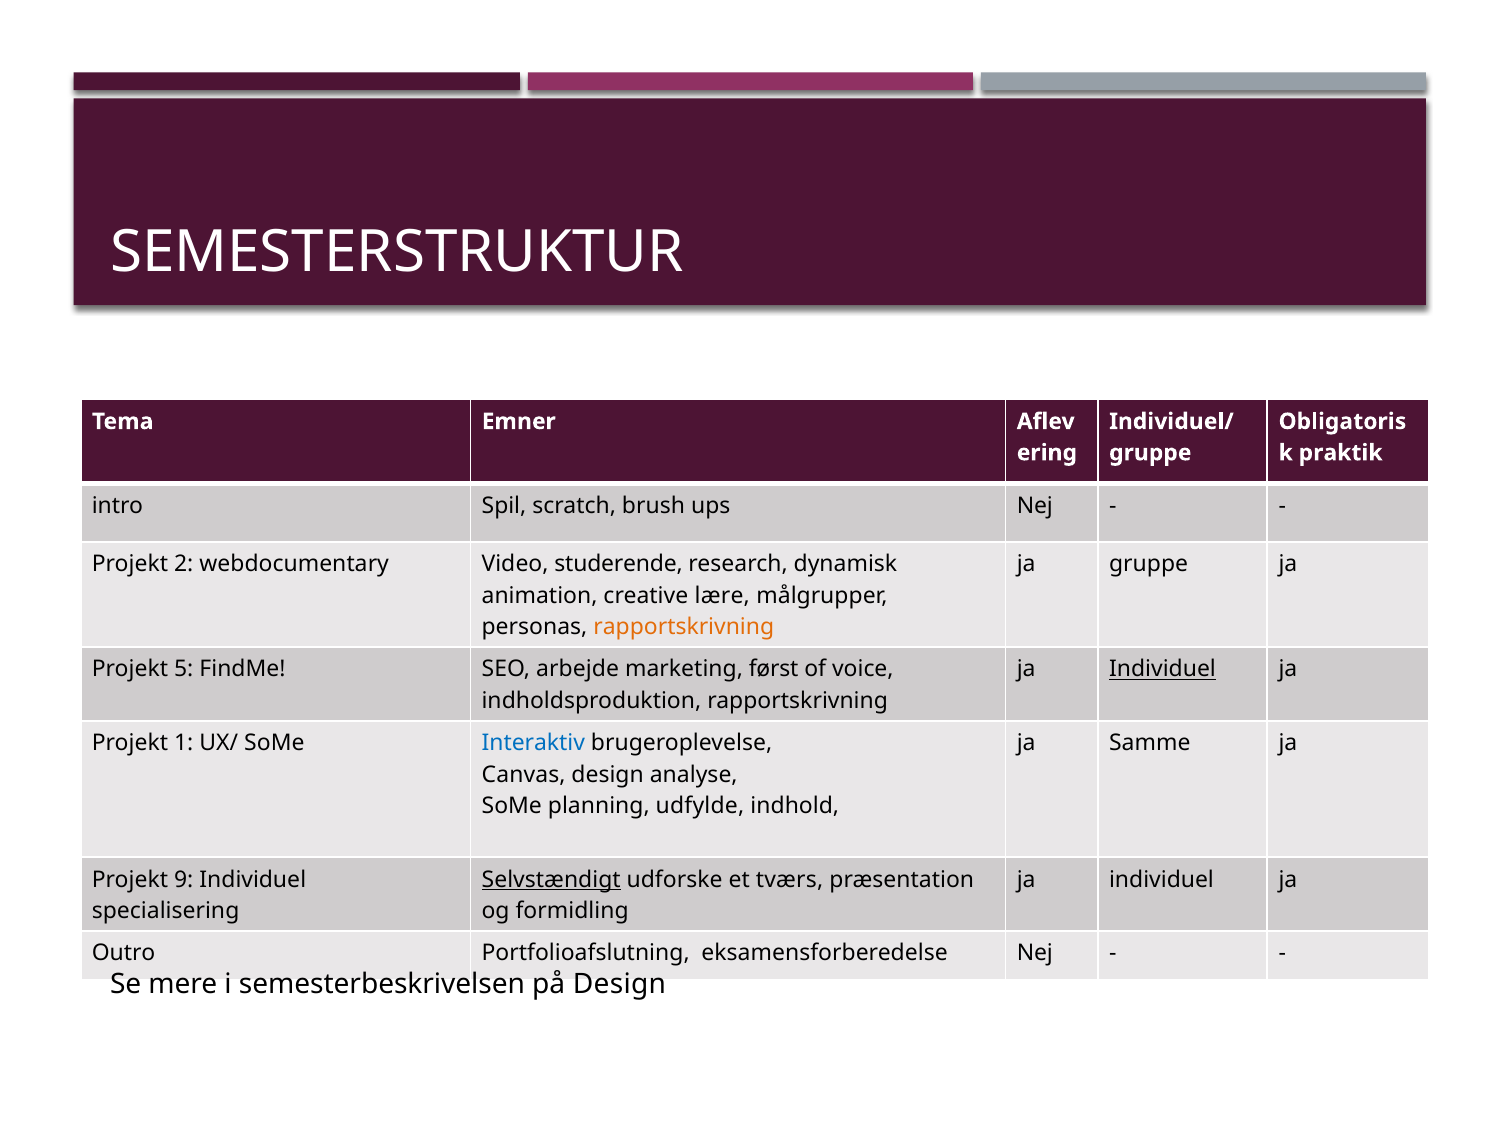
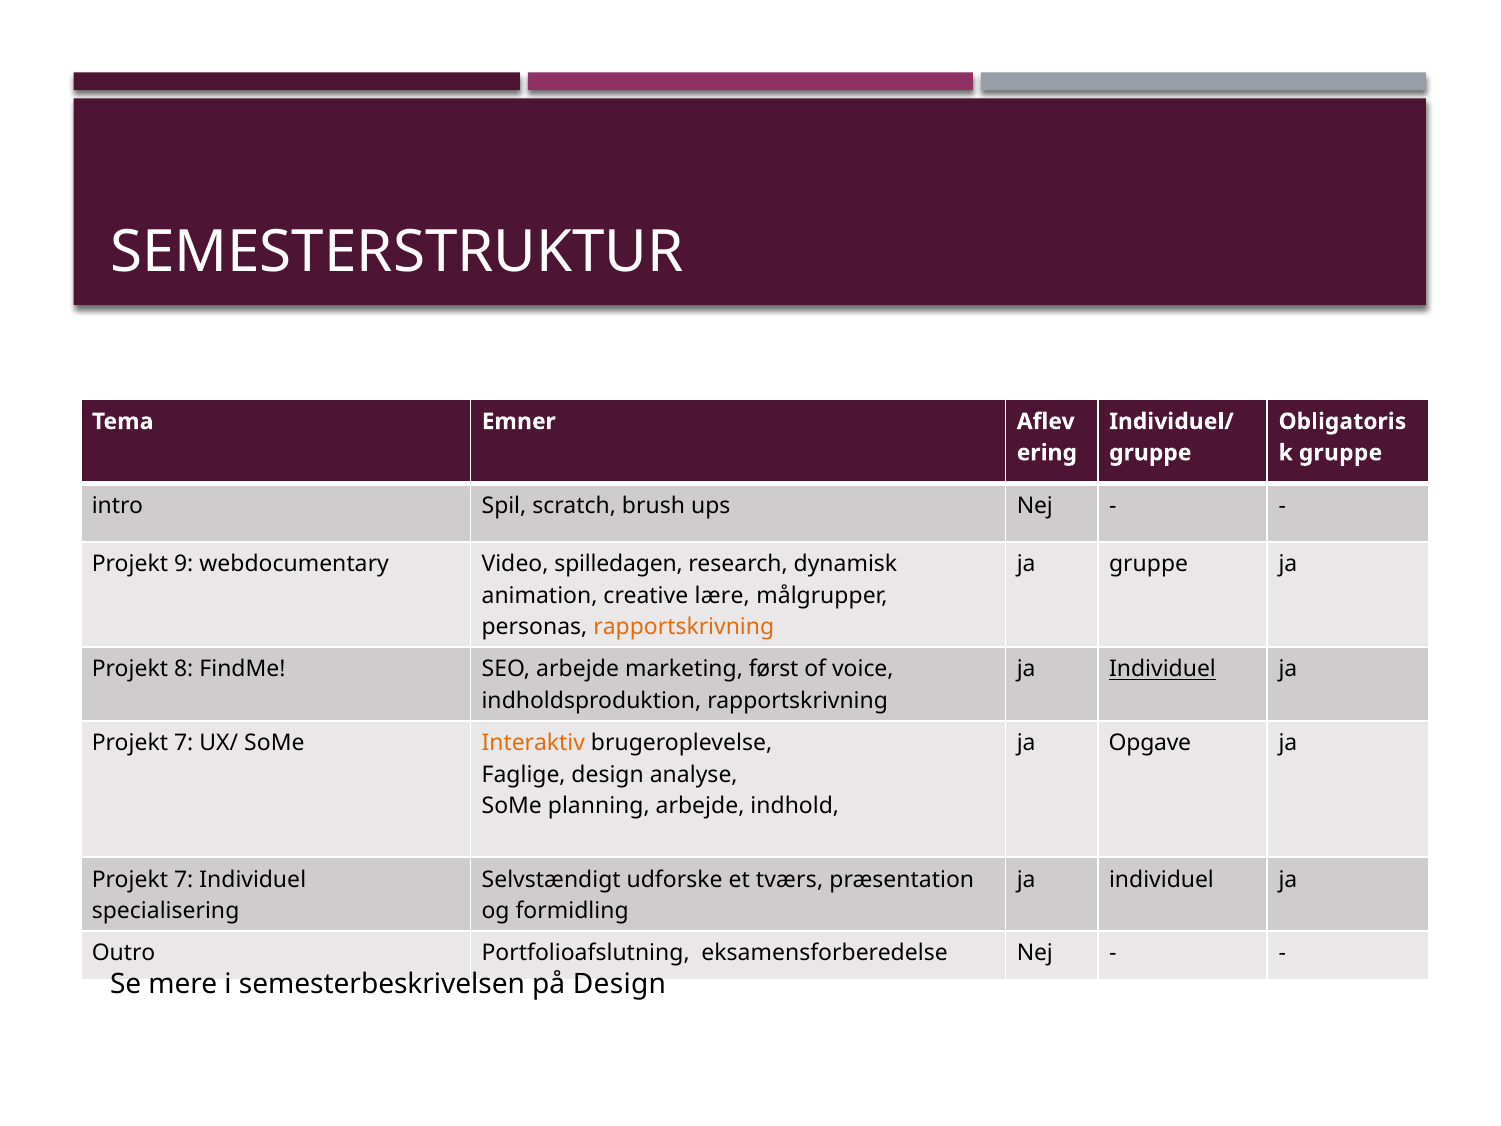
praktik at (1341, 453): praktik -> gruppe
2: 2 -> 9
studerende: studerende -> spilledagen
5: 5 -> 8
1 at (184, 743): 1 -> 7
Interaktiv colour: blue -> orange
Samme: Samme -> Opgave
Canvas: Canvas -> Faglige
planning udfylde: udfylde -> arbejde
9 at (184, 879): 9 -> 7
Selvstændigt underline: present -> none
